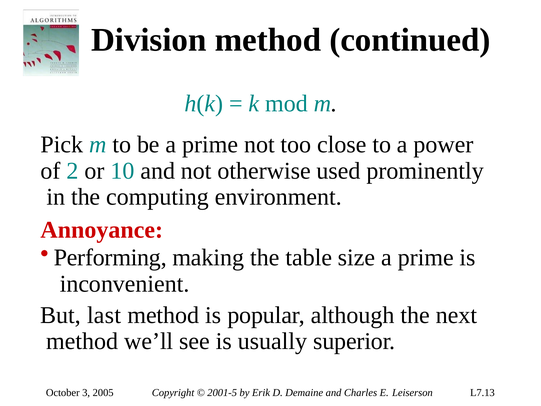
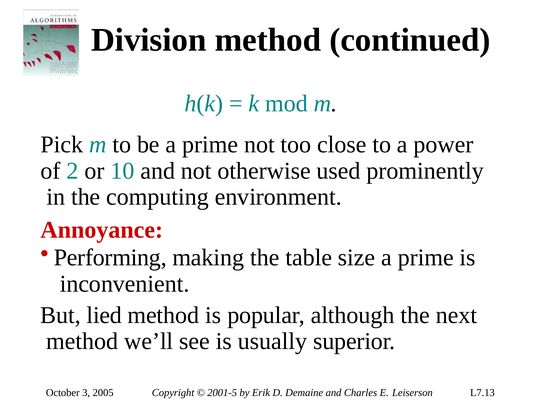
last: last -> lied
